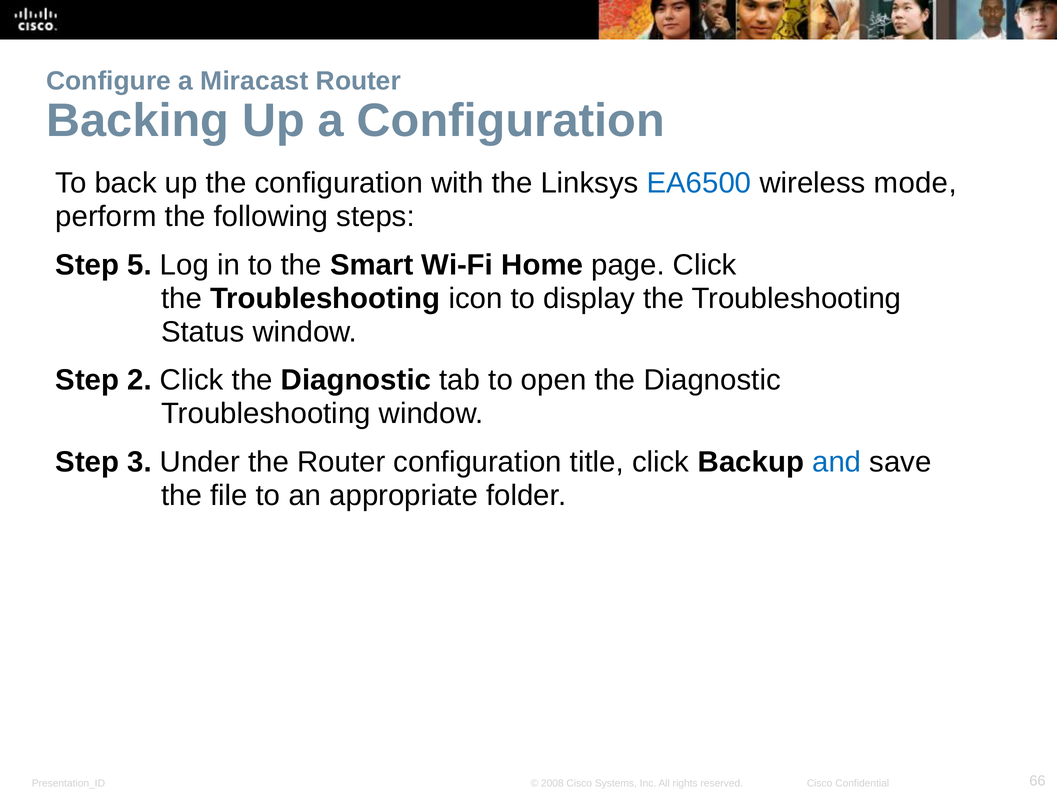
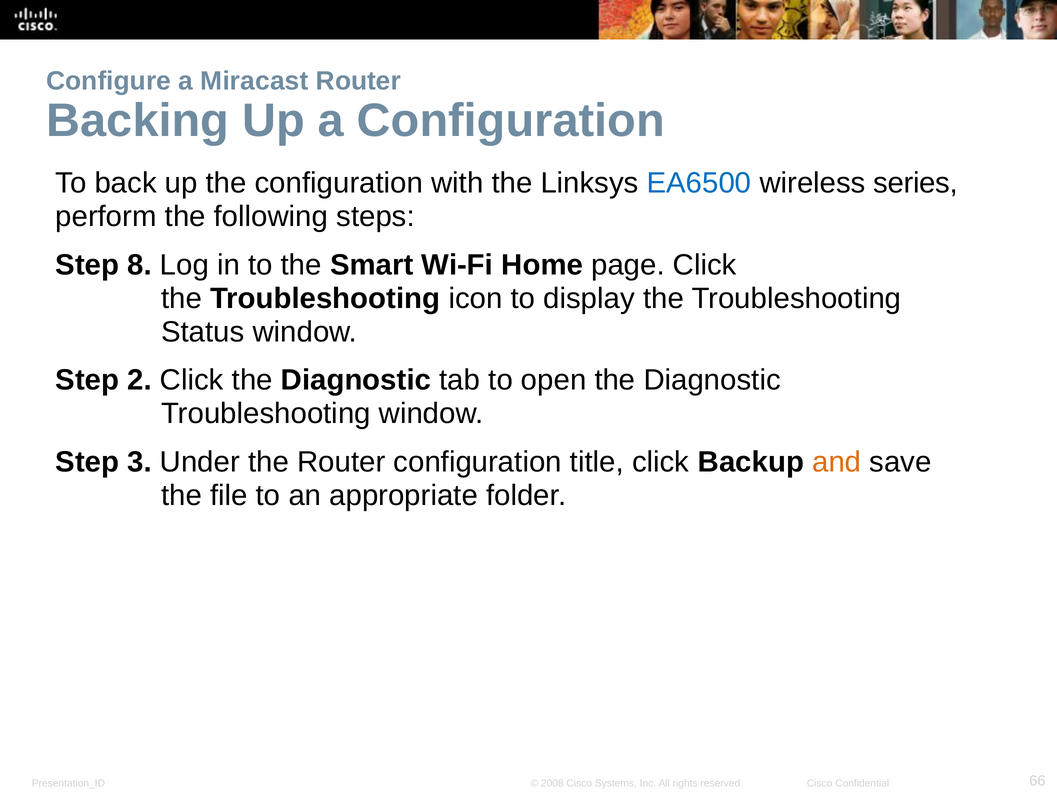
mode: mode -> series
5: 5 -> 8
and colour: blue -> orange
